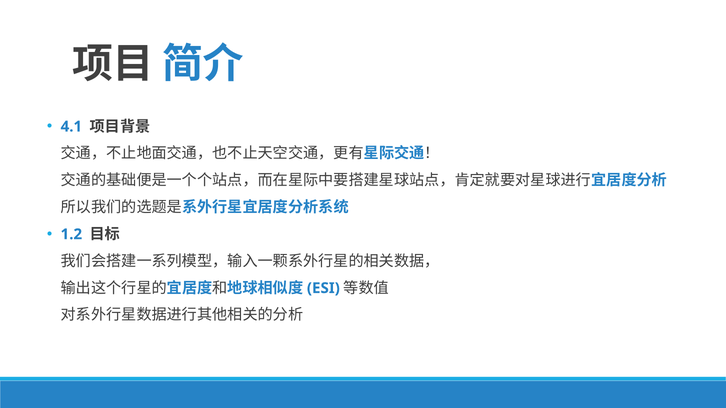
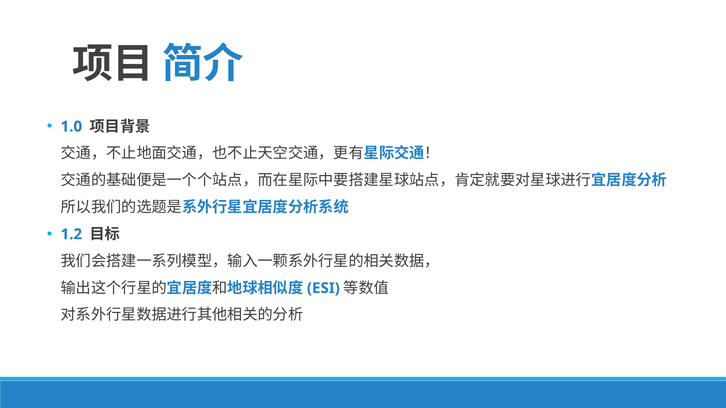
4.1: 4.1 -> 1.0
